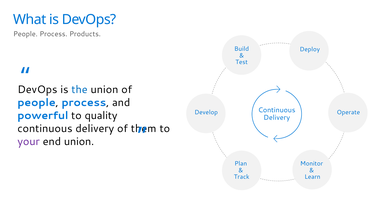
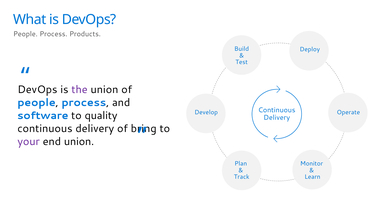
the colour: blue -> purple
powerful: powerful -> software
them: them -> bring
